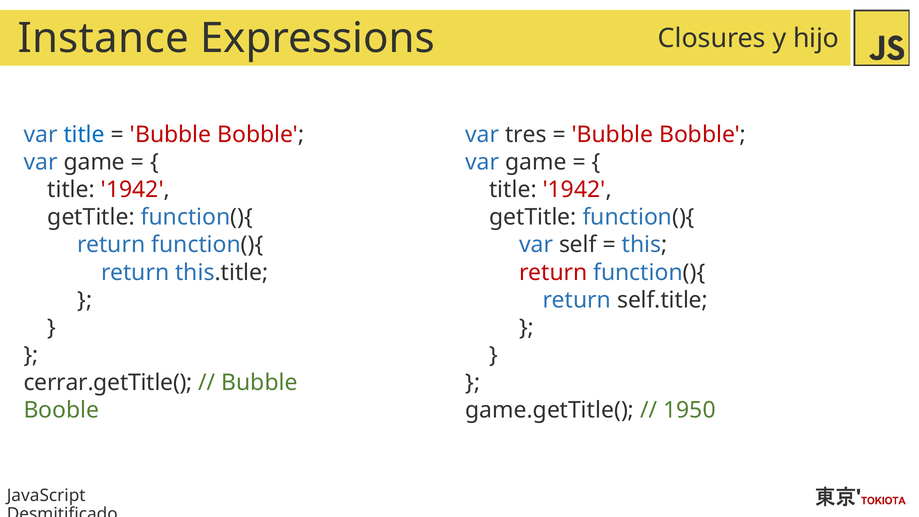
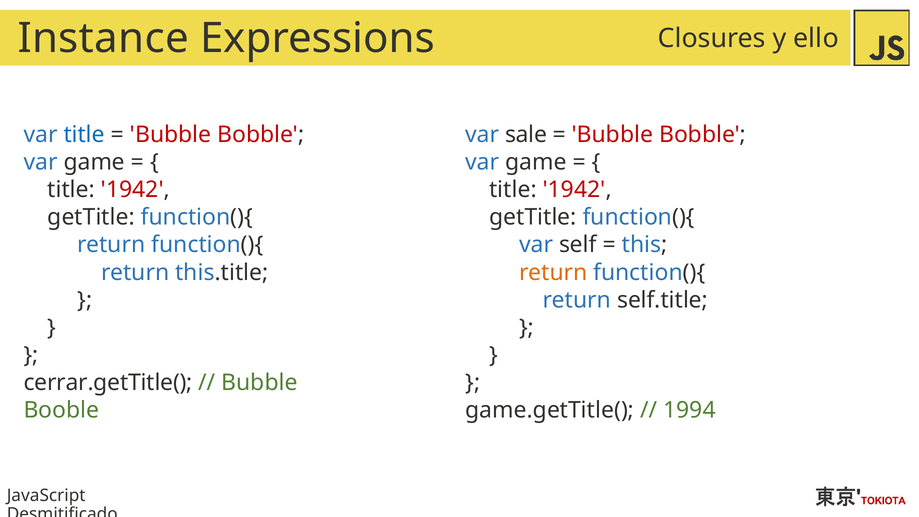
hijo: hijo -> ello
tres: tres -> sale
return at (553, 272) colour: red -> orange
1950: 1950 -> 1994
